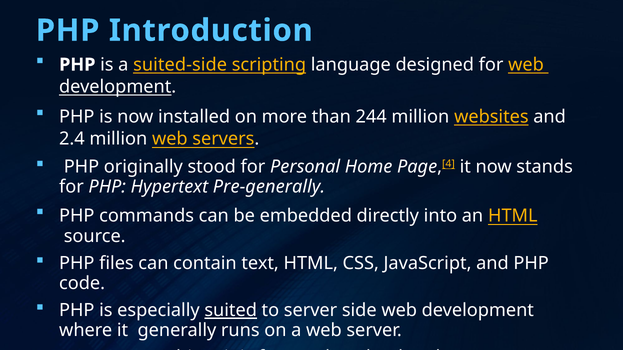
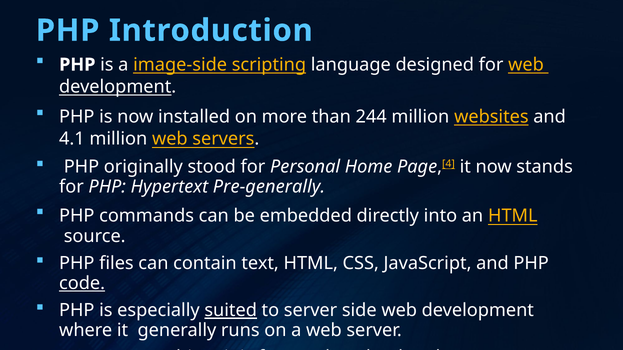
suited-side: suited-side -> image-side
2.4: 2.4 -> 4.1
code underline: none -> present
